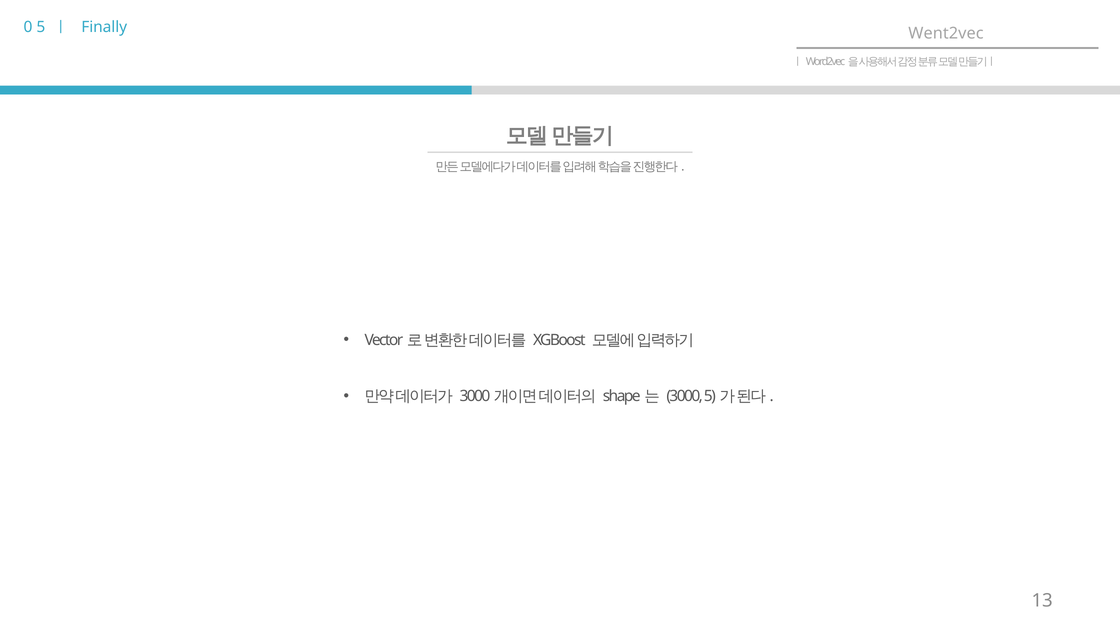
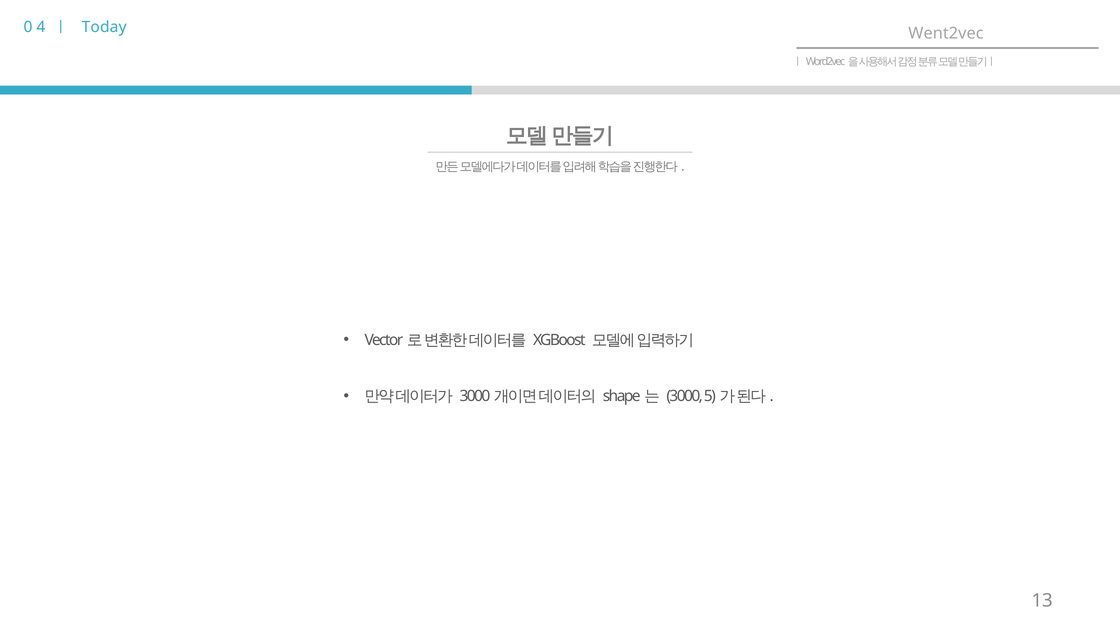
5: 5 -> 4
Finally: Finally -> Today
